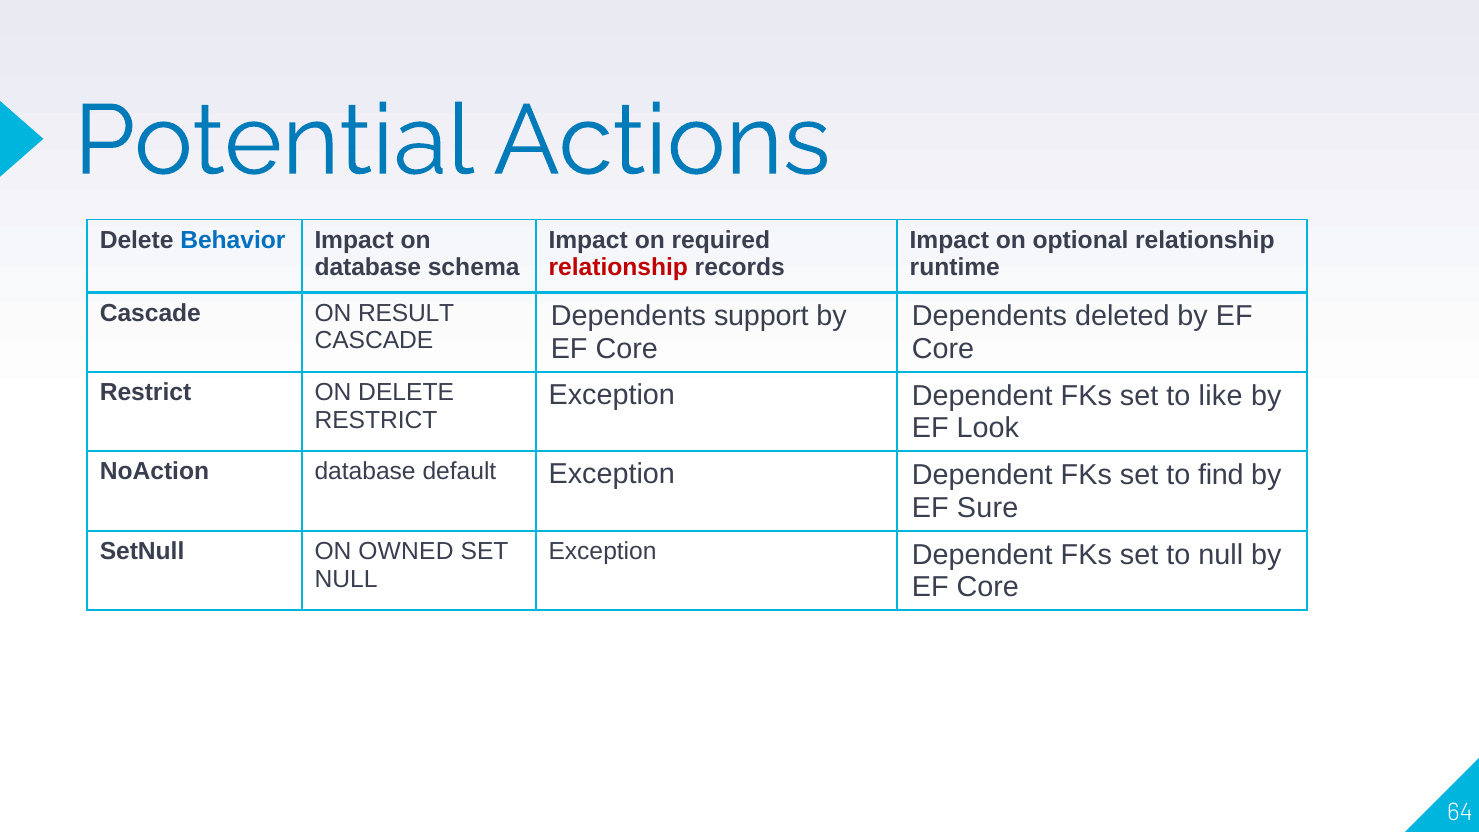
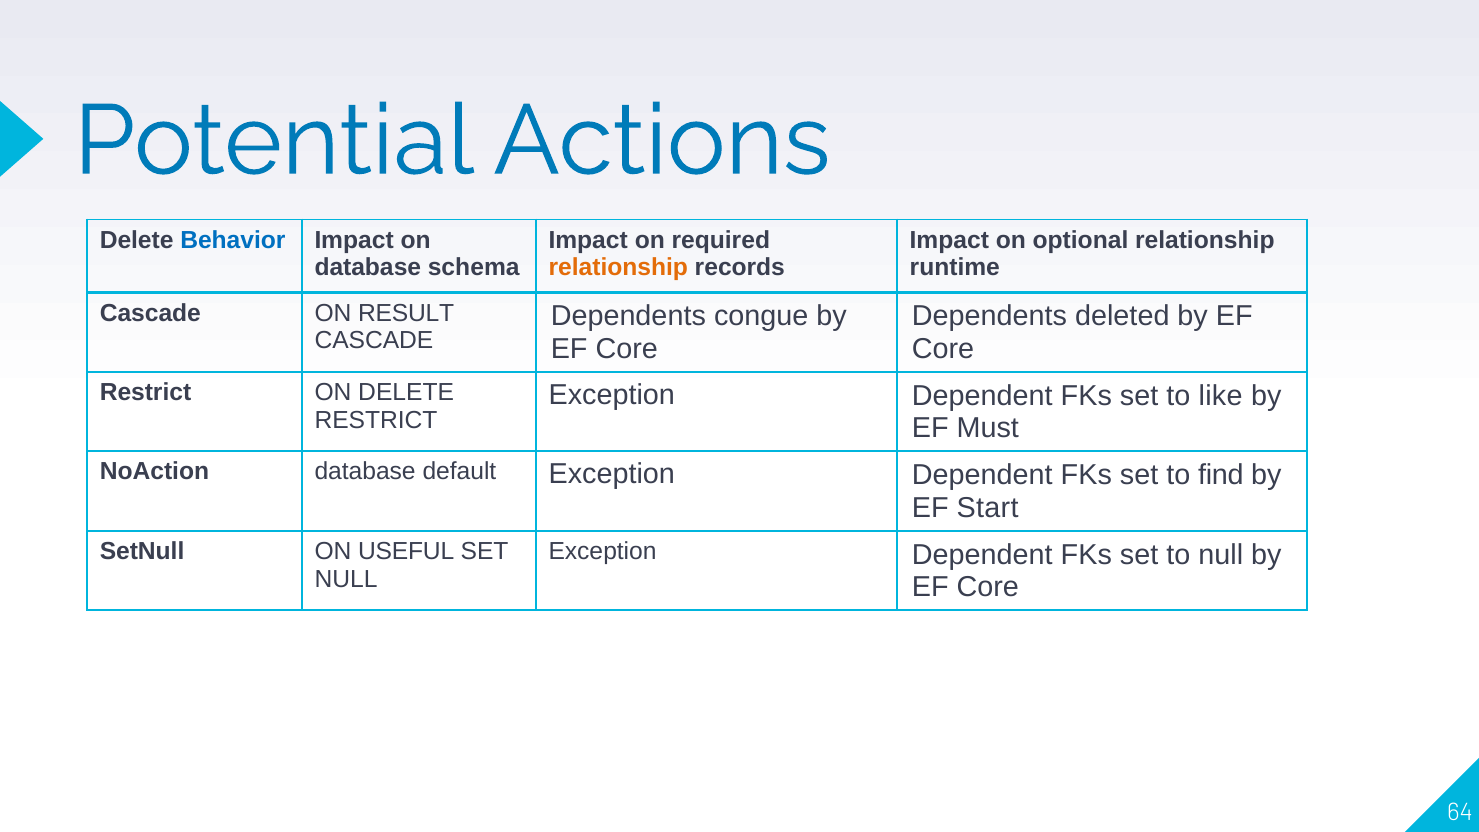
relationship at (618, 268) colour: red -> orange
support: support -> congue
Look: Look -> Must
Sure: Sure -> Start
OWNED: OWNED -> USEFUL
